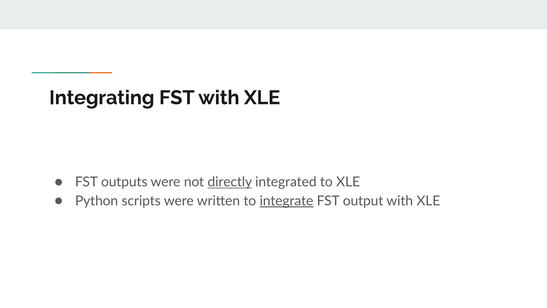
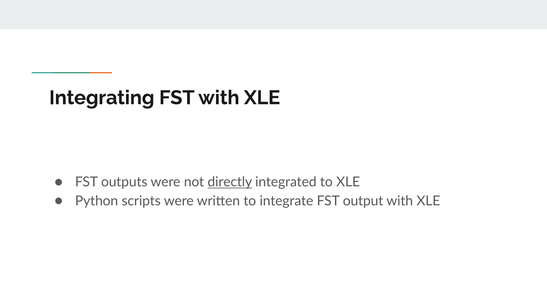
integrate underline: present -> none
